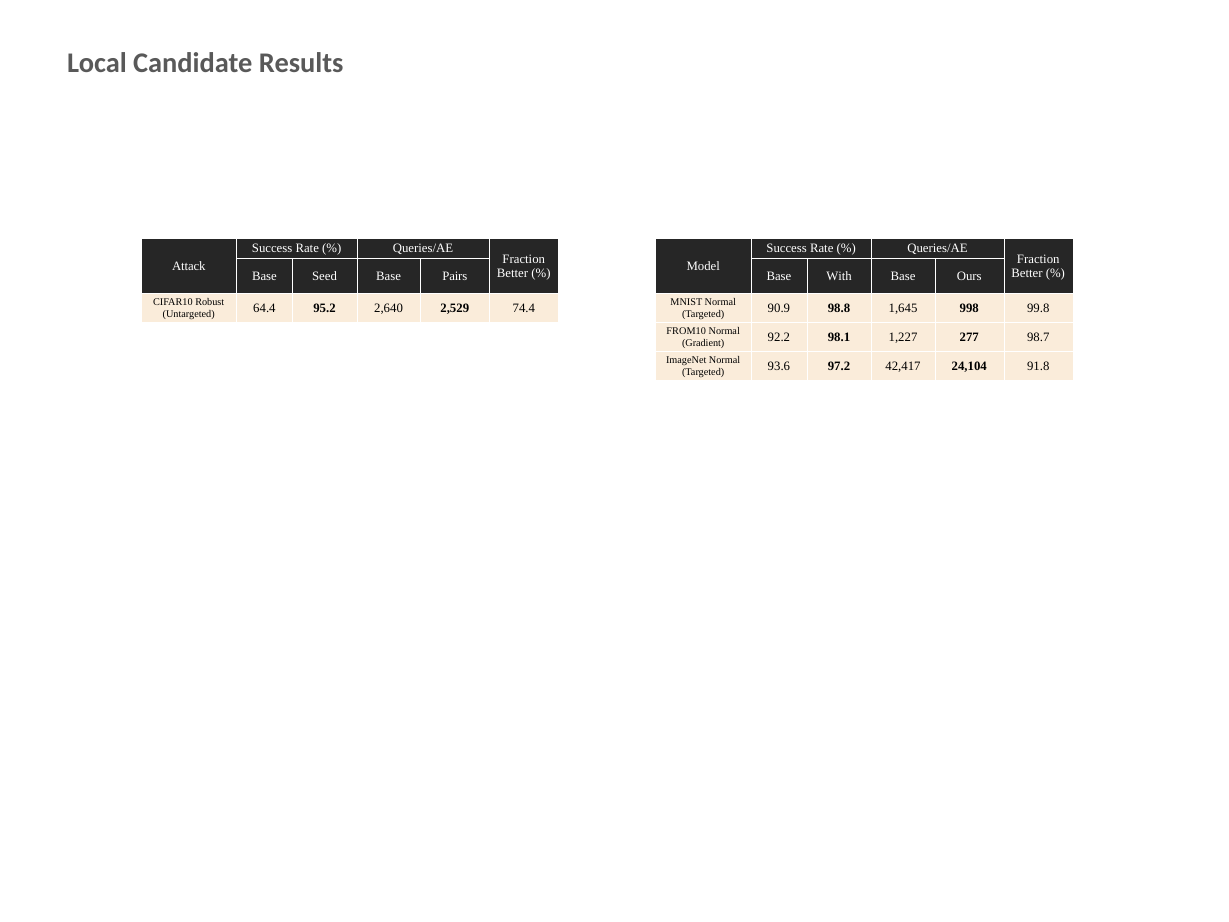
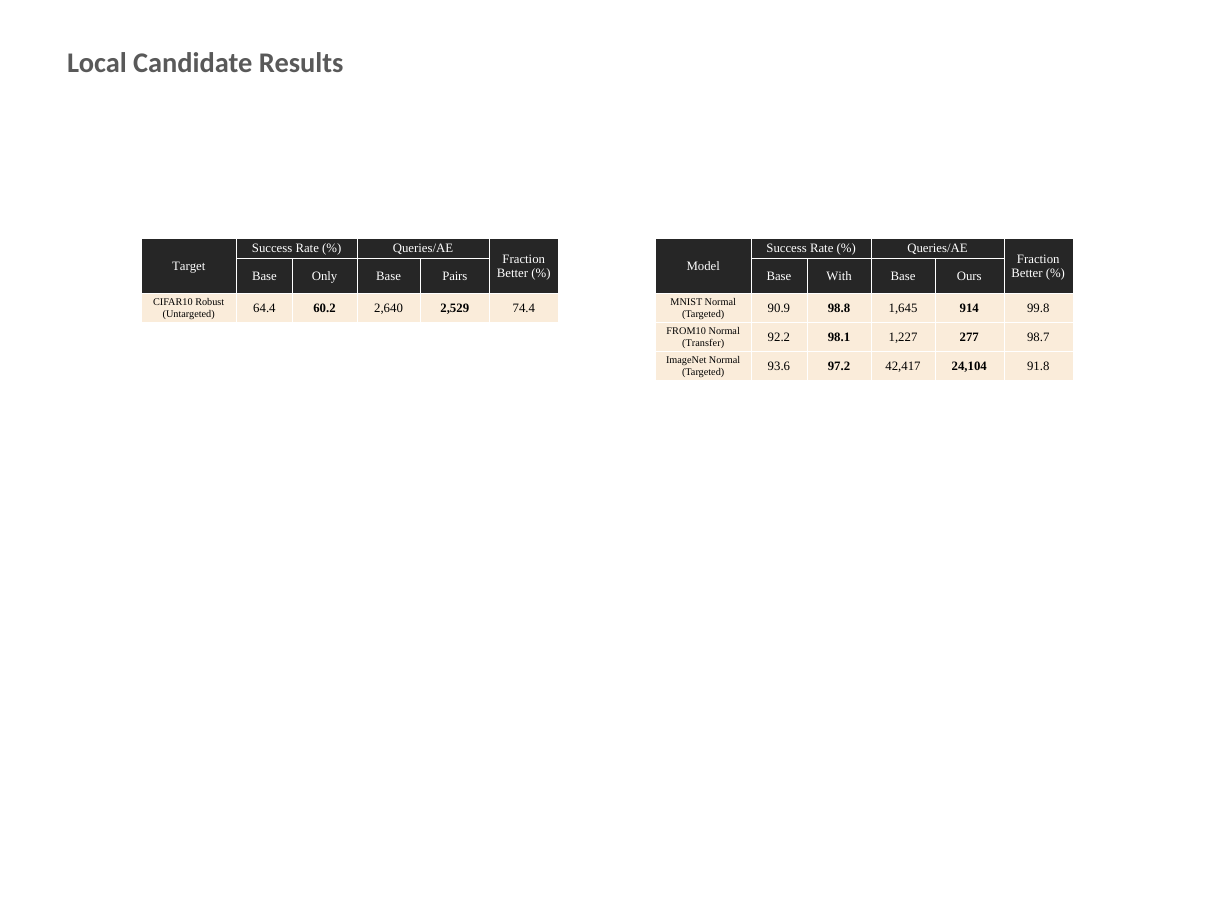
Attack: Attack -> Target
Seed: Seed -> Only
95.2: 95.2 -> 60.2
998: 998 -> 914
Gradient: Gradient -> Transfer
